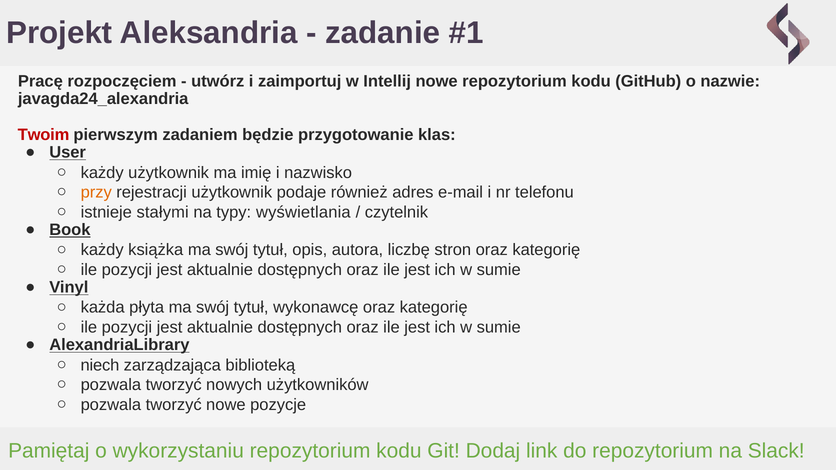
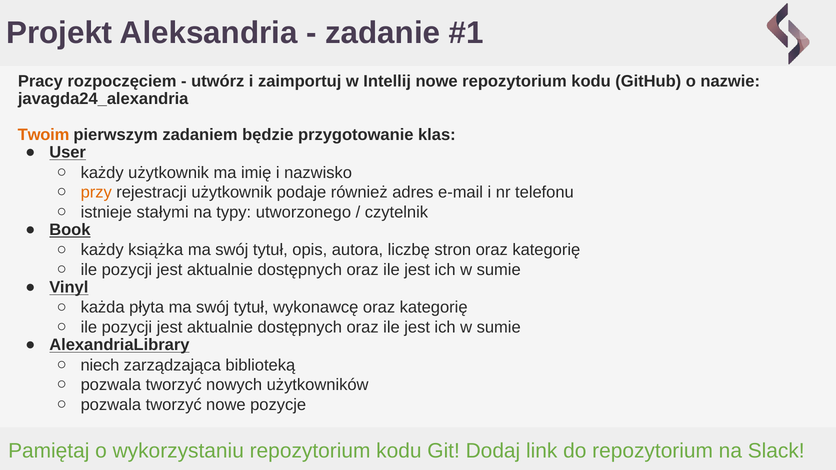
Pracę: Pracę -> Pracy
Twoim colour: red -> orange
wyświetlania: wyświetlania -> utworzonego
